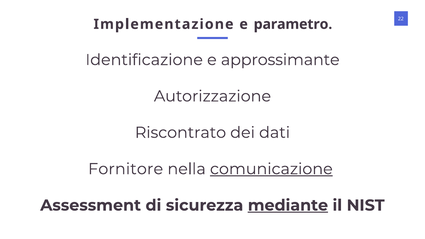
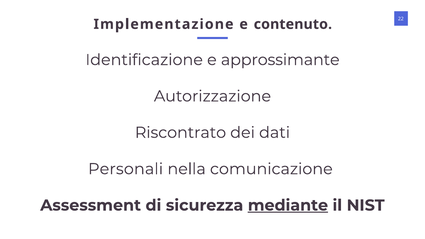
parametro: parametro -> contenuto
Fornitore: Fornitore -> Personali
comunicazione underline: present -> none
